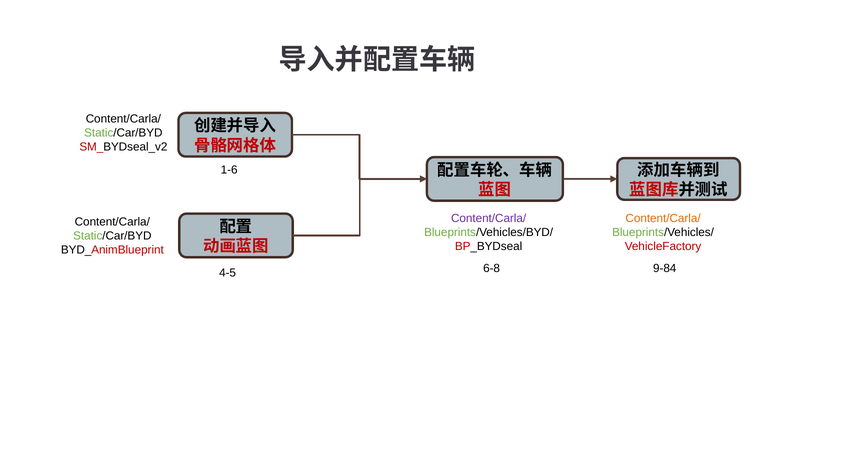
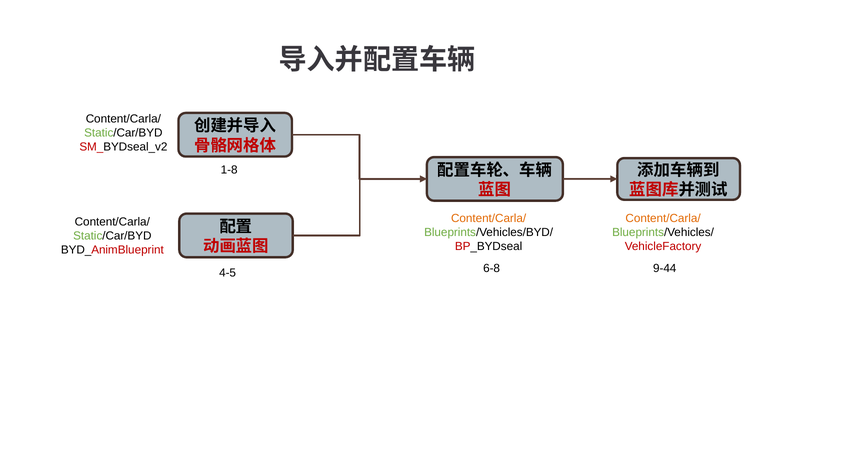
1-6: 1-6 -> 1-8
Content/Carla/ at (489, 218) colour: purple -> orange
9-84: 9-84 -> 9-44
